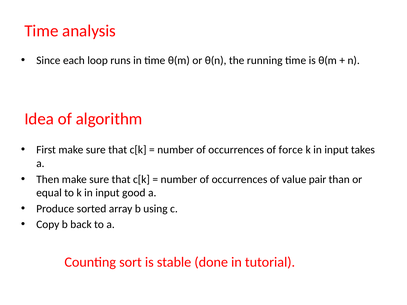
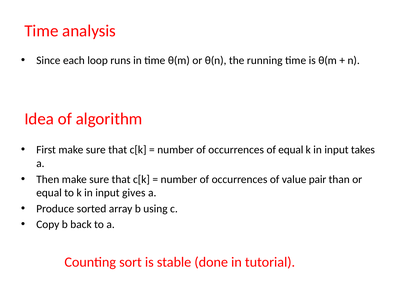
of force: force -> equal
good: good -> gives
